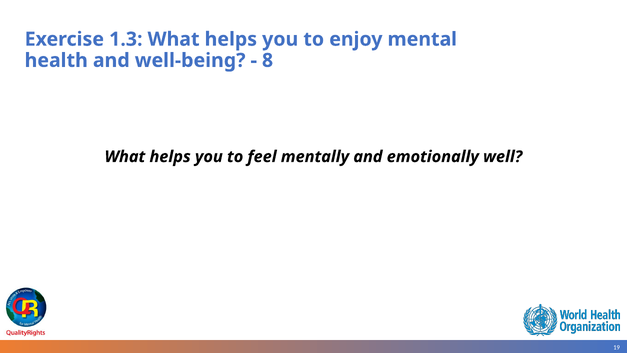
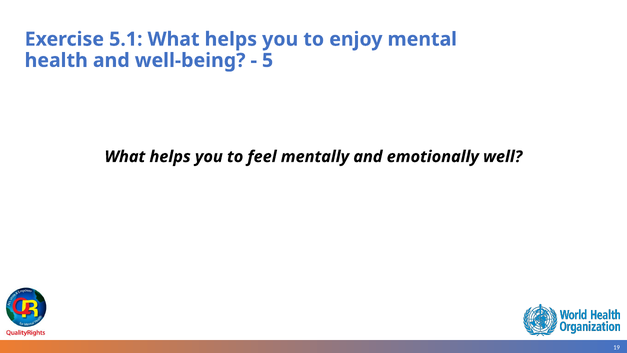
1.3: 1.3 -> 5.1
8: 8 -> 5
